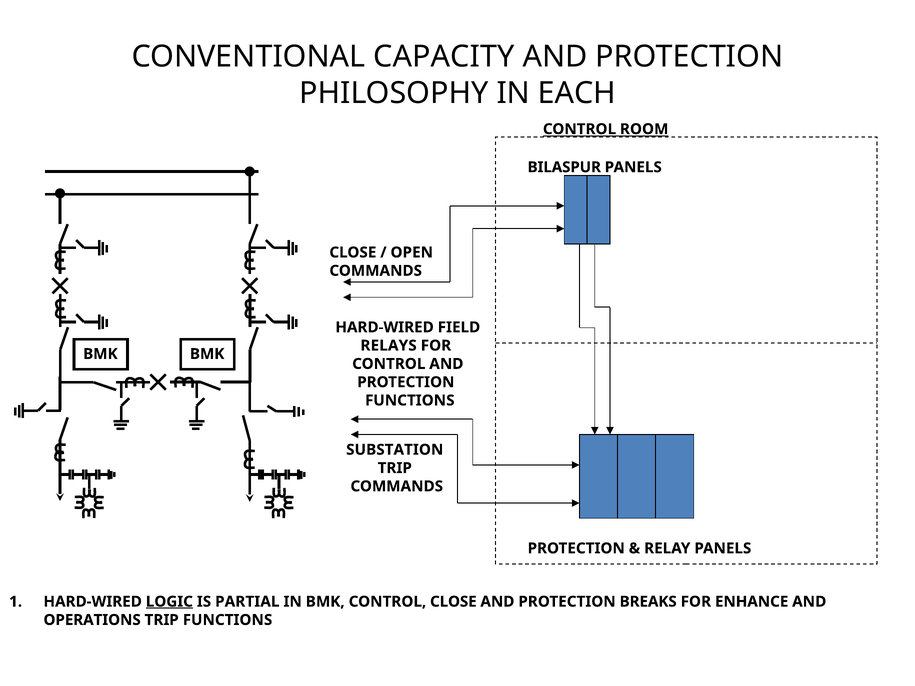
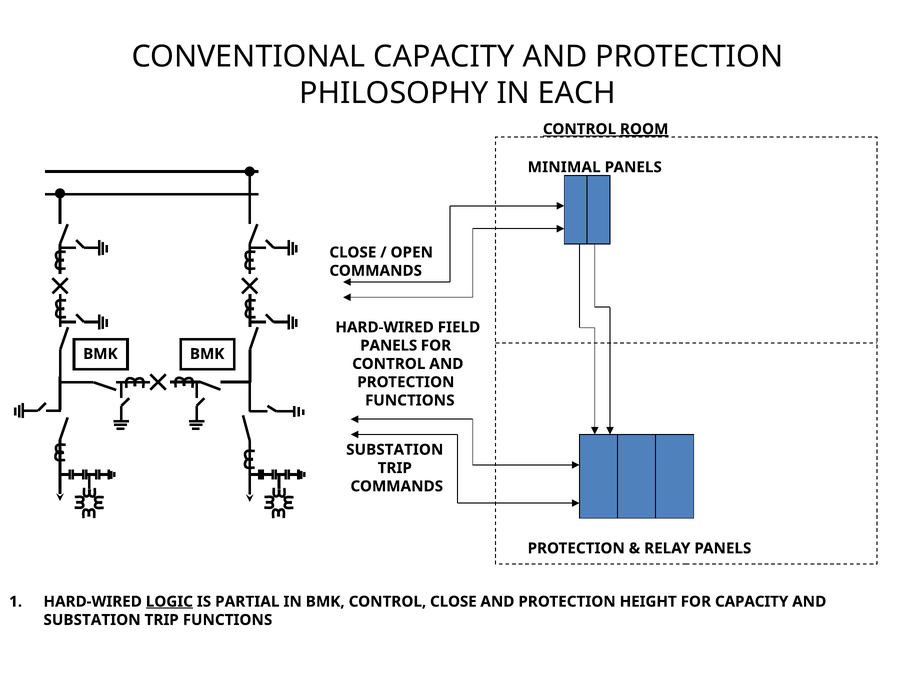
ROOM underline: none -> present
BILASPUR: BILASPUR -> MINIMAL
RELAYS at (389, 346): RELAYS -> PANELS
BREAKS: BREAKS -> HEIGHT
FOR ENHANCE: ENHANCE -> CAPACITY
OPERATIONS at (92, 620): OPERATIONS -> SUBSTATION
